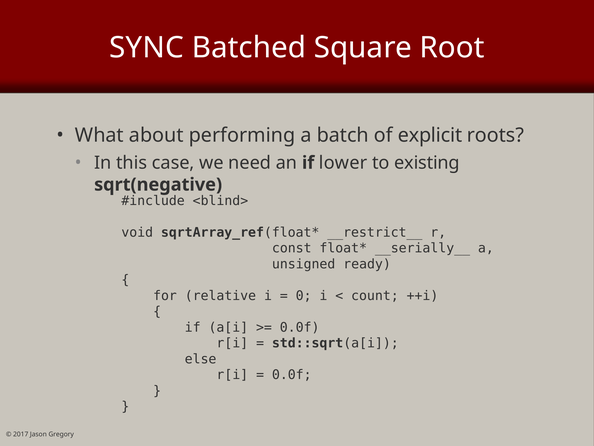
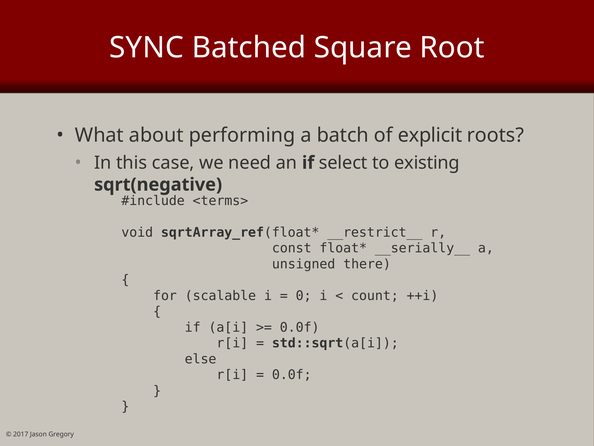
lower: lower -> select
<blind>: <blind> -> <terms>
ready: ready -> there
relative: relative -> scalable
